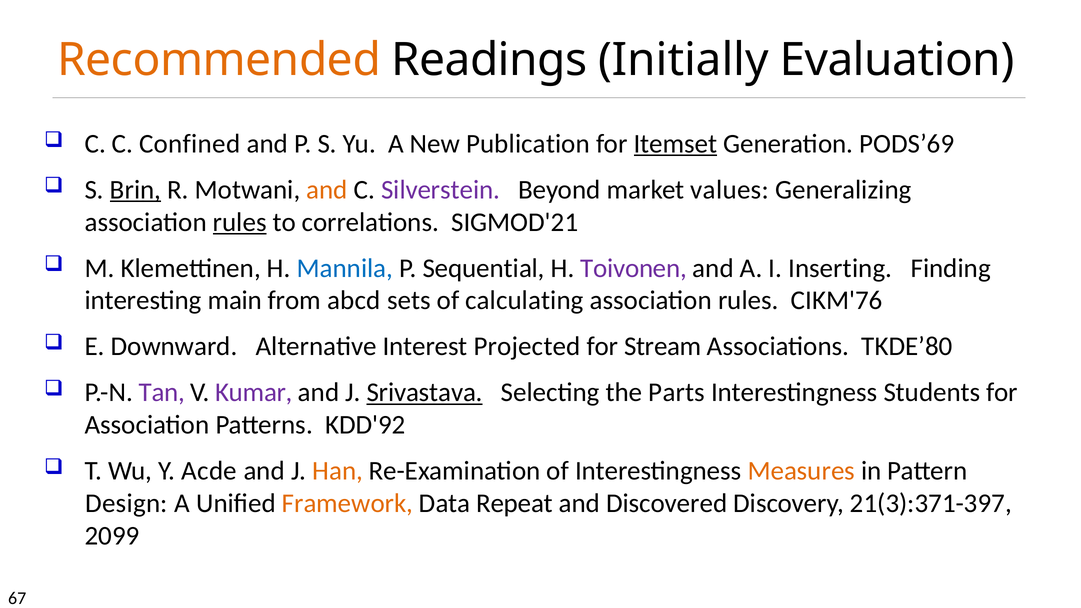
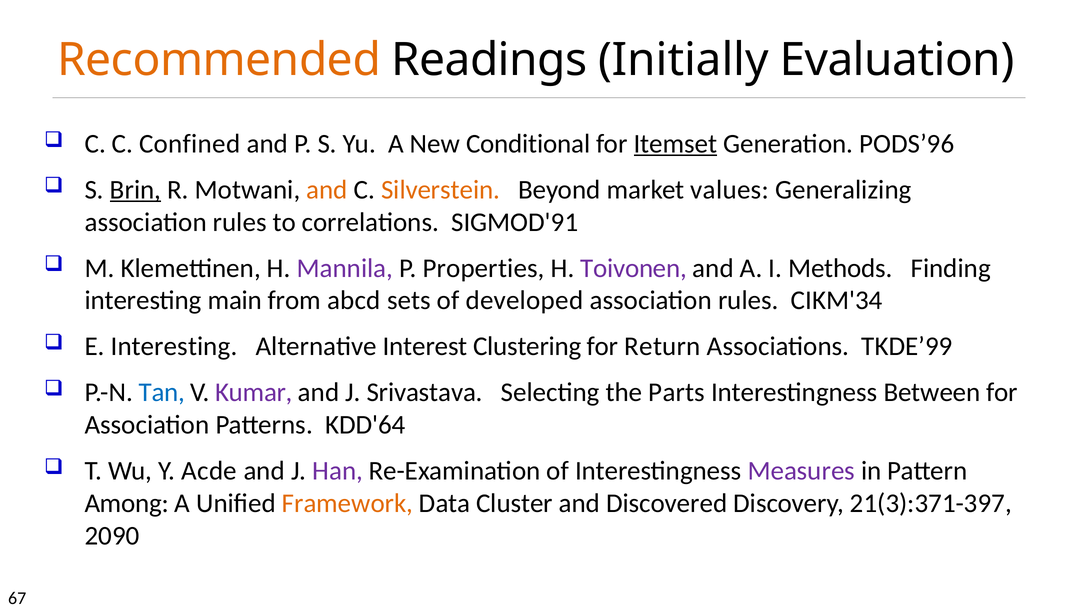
Publication: Publication -> Conditional
PODS’69: PODS’69 -> PODS’96
Silverstein colour: purple -> orange
rules at (240, 222) underline: present -> none
SIGMOD'21: SIGMOD'21 -> SIGMOD'91
Mannila colour: blue -> purple
Sequential: Sequential -> Properties
Inserting: Inserting -> Methods
calculating: calculating -> developed
CIKM'76: CIKM'76 -> CIKM'34
E Downward: Downward -> Interesting
Projected: Projected -> Clustering
Stream: Stream -> Return
TKDE’80: TKDE’80 -> TKDE’99
Tan colour: purple -> blue
Srivastava underline: present -> none
Students: Students -> Between
KDD'92: KDD'92 -> KDD'64
Han colour: orange -> purple
Measures colour: orange -> purple
Design: Design -> Among
Repeat: Repeat -> Cluster
2099: 2099 -> 2090
